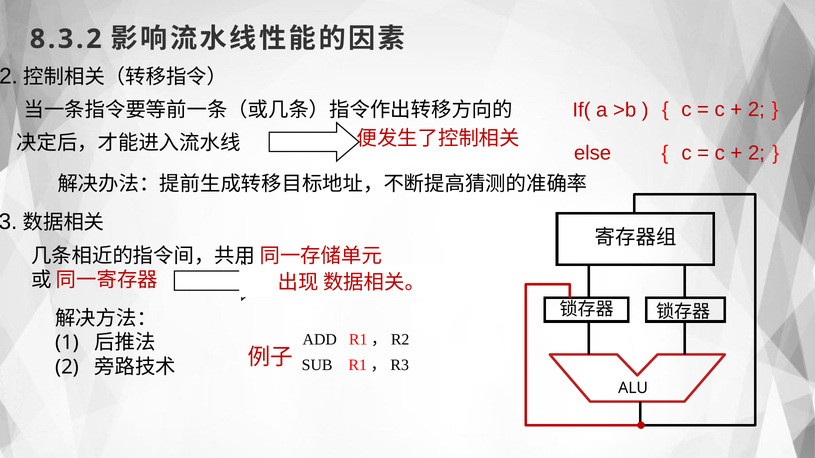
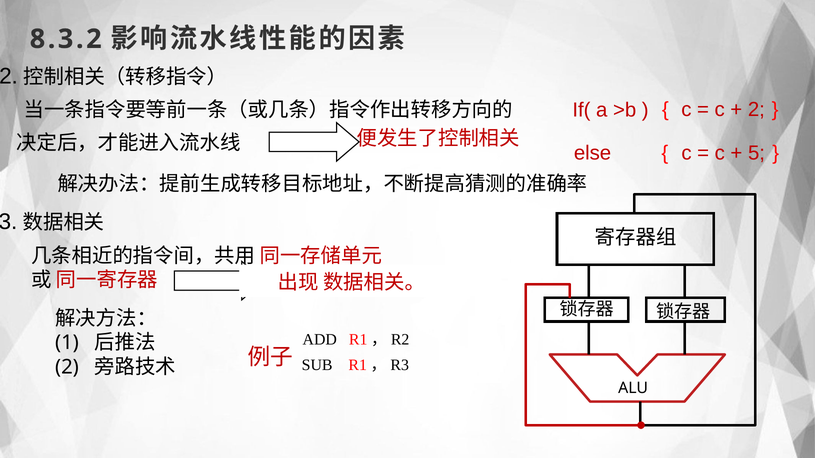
2 at (757, 153): 2 -> 5
